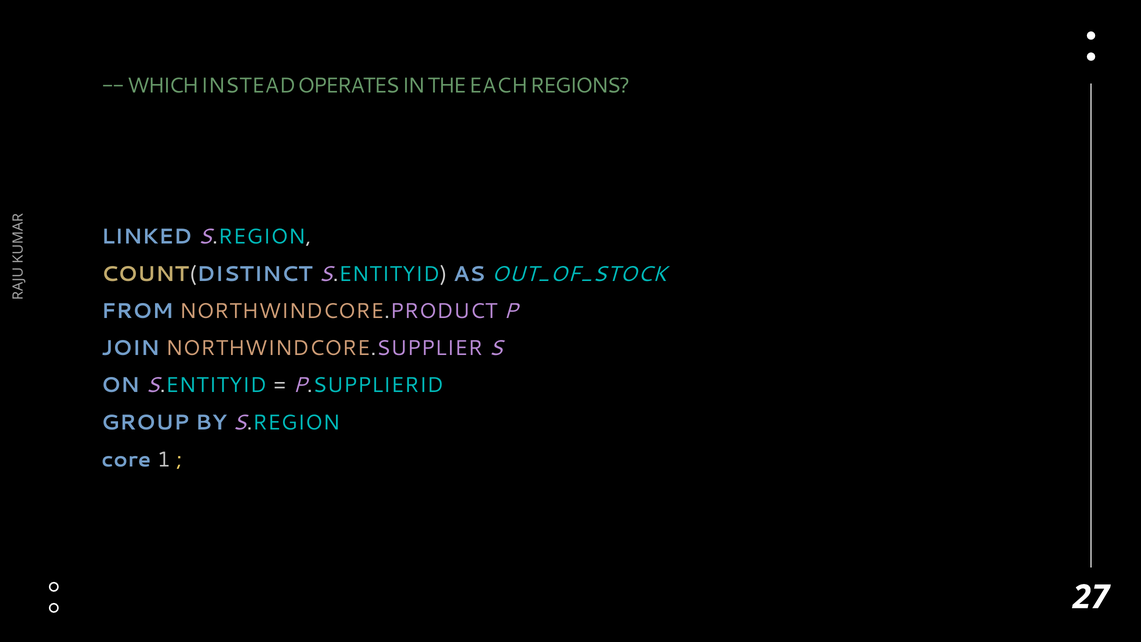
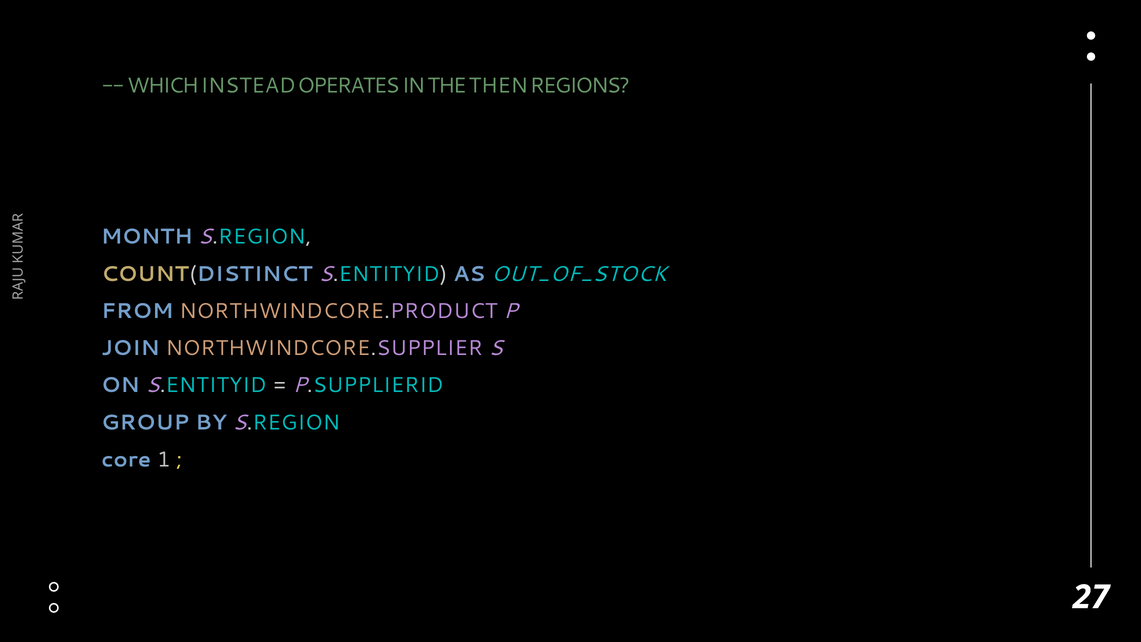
EACH: EACH -> THEN
LINKED: LINKED -> MONTH
